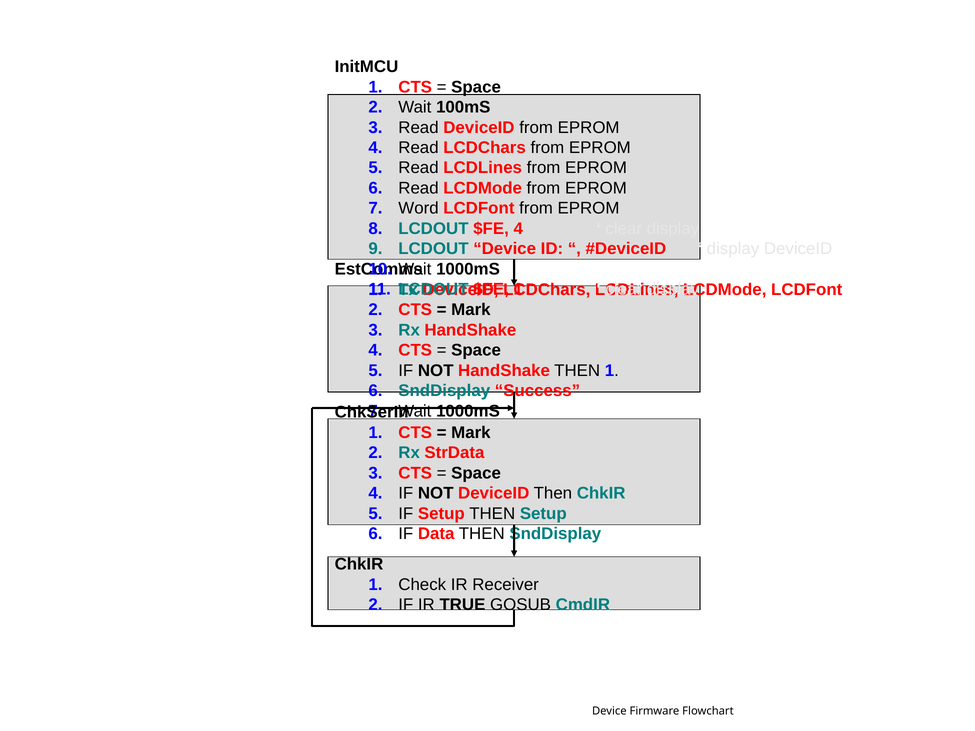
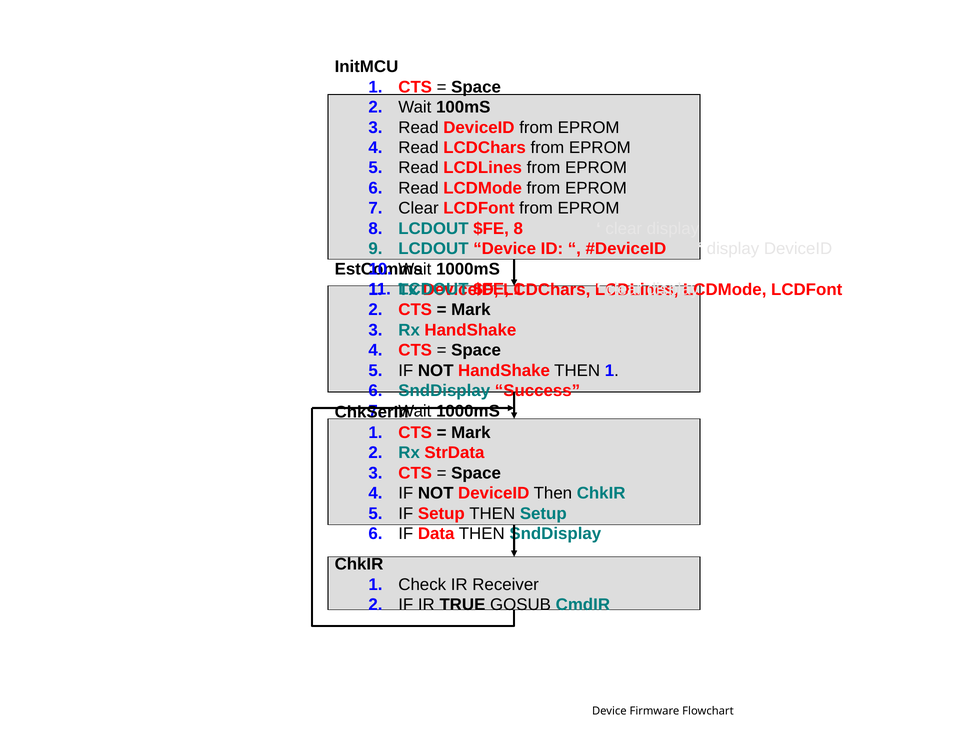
Word at (419, 208): Word -> Clear
$FE 4: 4 -> 8
